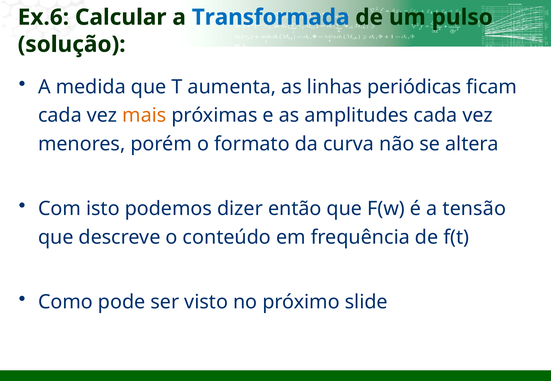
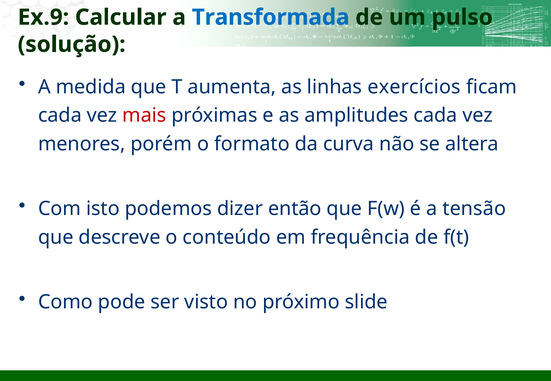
Ex.6: Ex.6 -> Ex.9
periódicas: periódicas -> exercícios
mais colour: orange -> red
